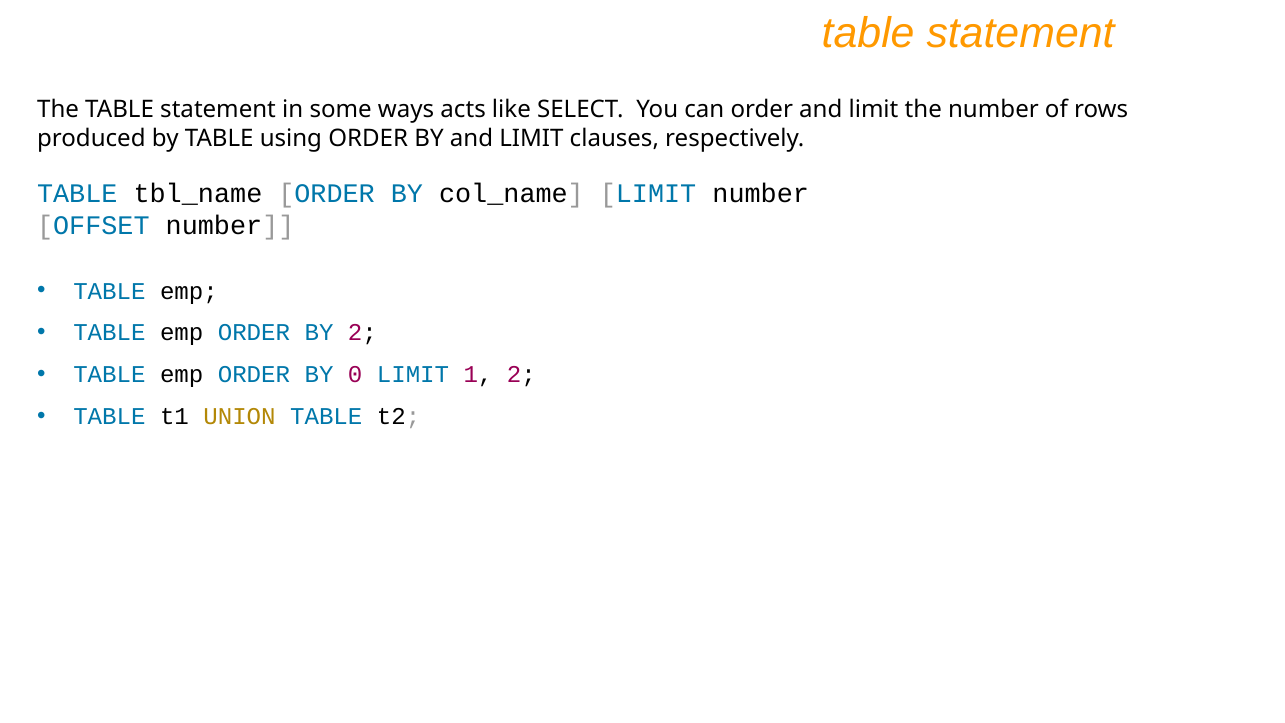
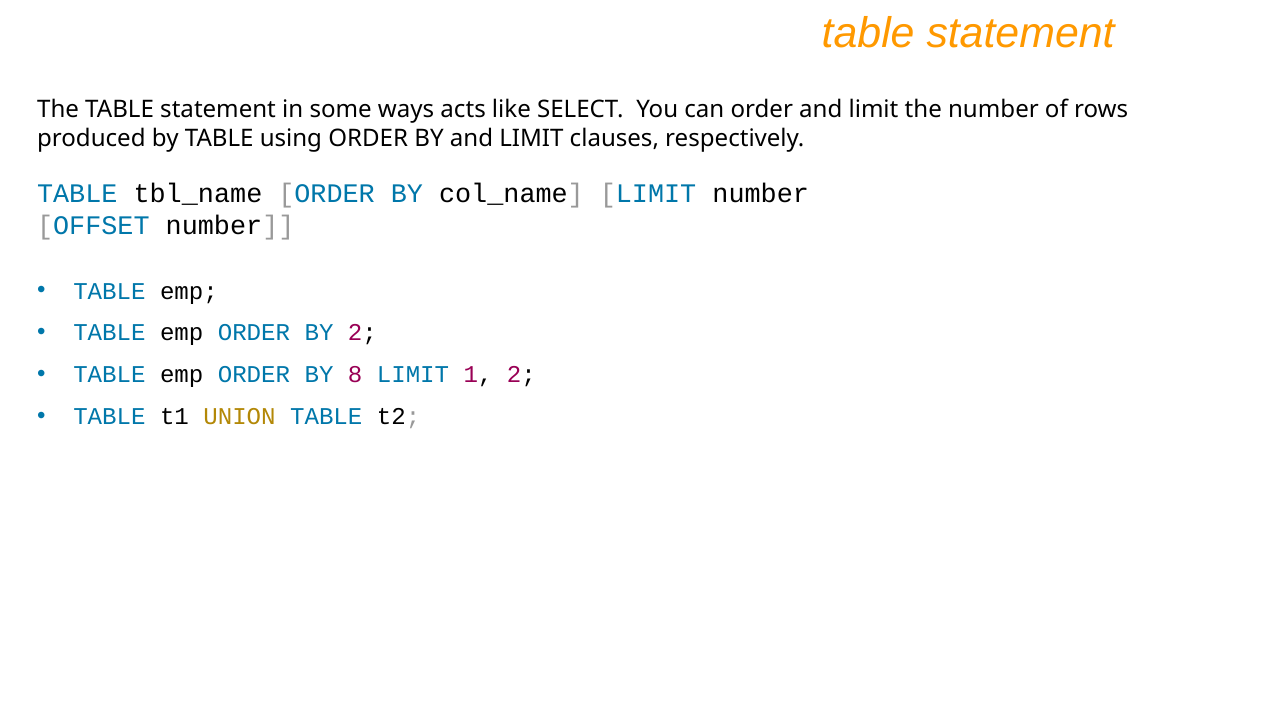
0: 0 -> 8
